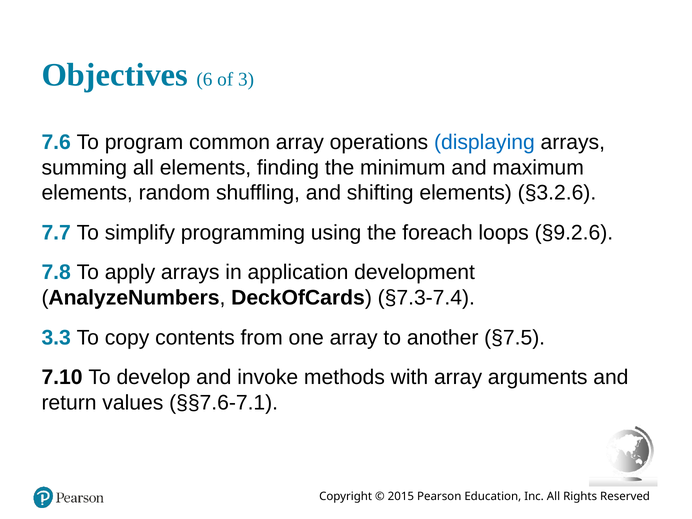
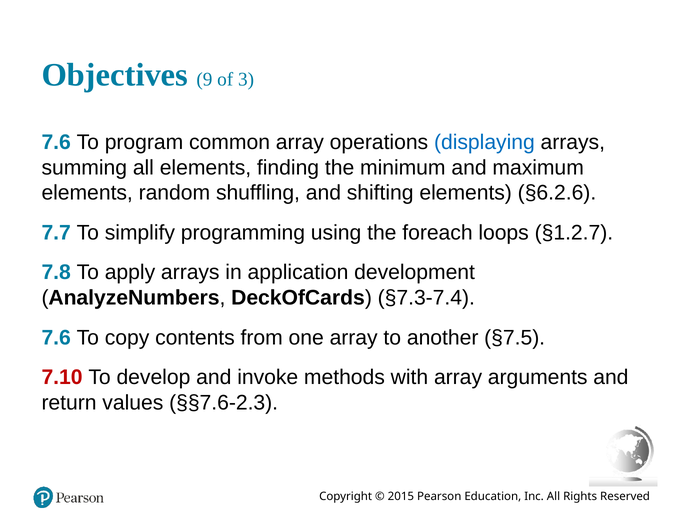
6: 6 -> 9
§3.2.6: §3.2.6 -> §6.2.6
§9.2.6: §9.2.6 -> §1.2.7
3.3 at (56, 338): 3.3 -> 7.6
7.10 colour: black -> red
§§7.6-7.1: §§7.6-7.1 -> §§7.6-2.3
